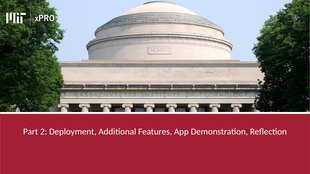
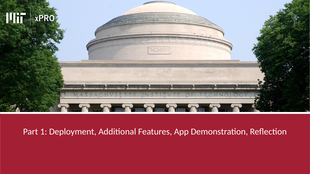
2: 2 -> 1
